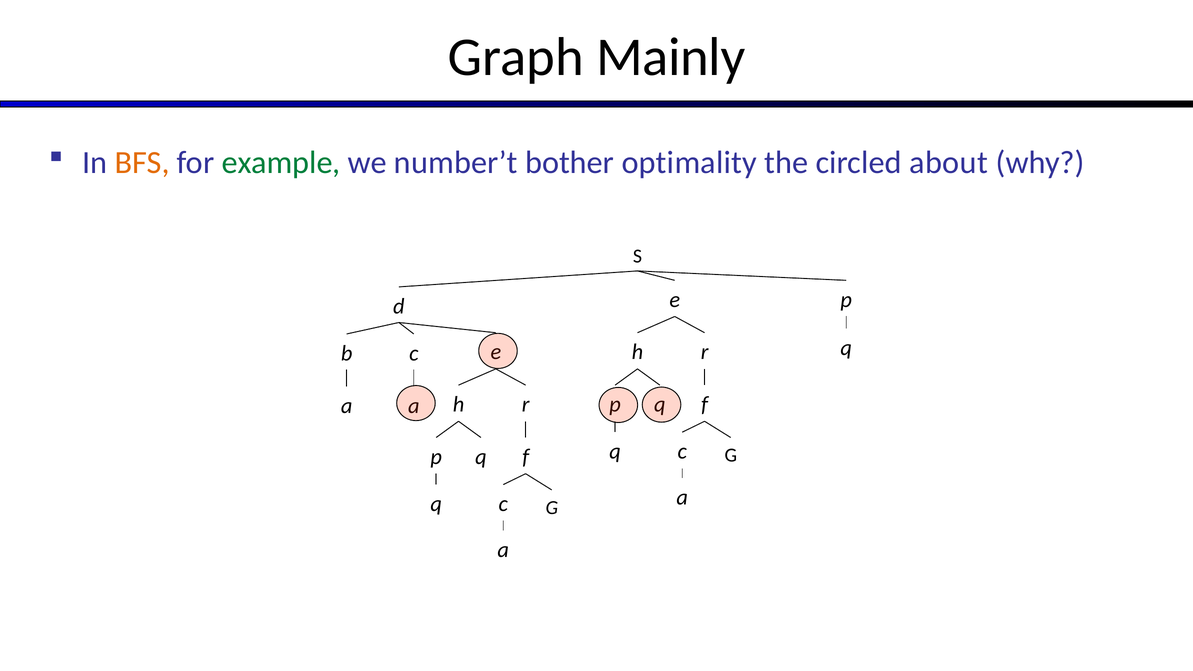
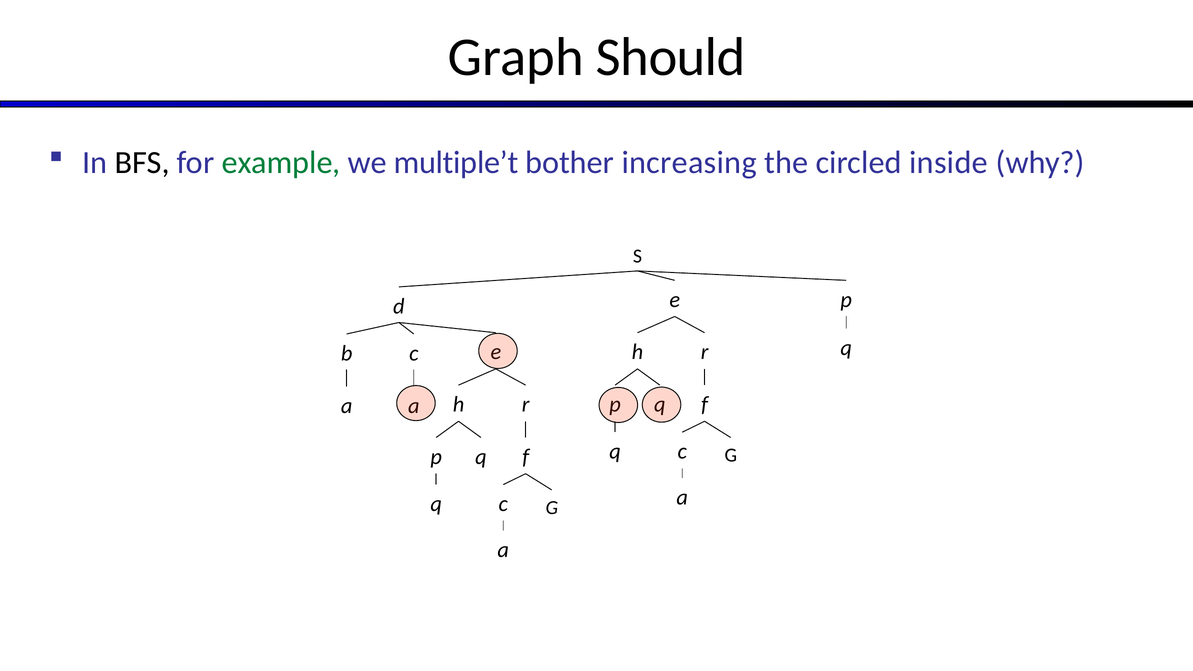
Mainly: Mainly -> Should
BFS colour: orange -> black
number’t: number’t -> multiple’t
optimality: optimality -> increasing
about: about -> inside
